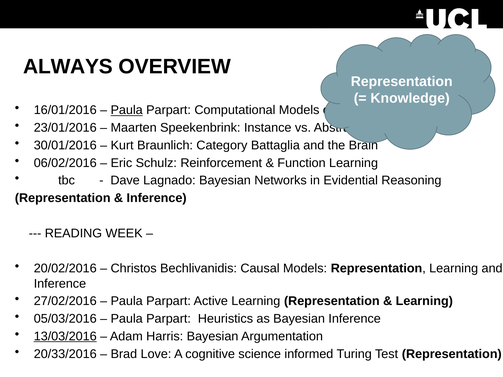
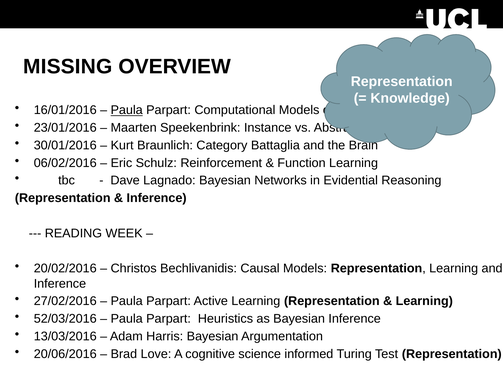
ALWAYS: ALWAYS -> MISSING
05/03/2016: 05/03/2016 -> 52/03/2016
13/03/2016 underline: present -> none
20/33/2016: 20/33/2016 -> 20/06/2016
